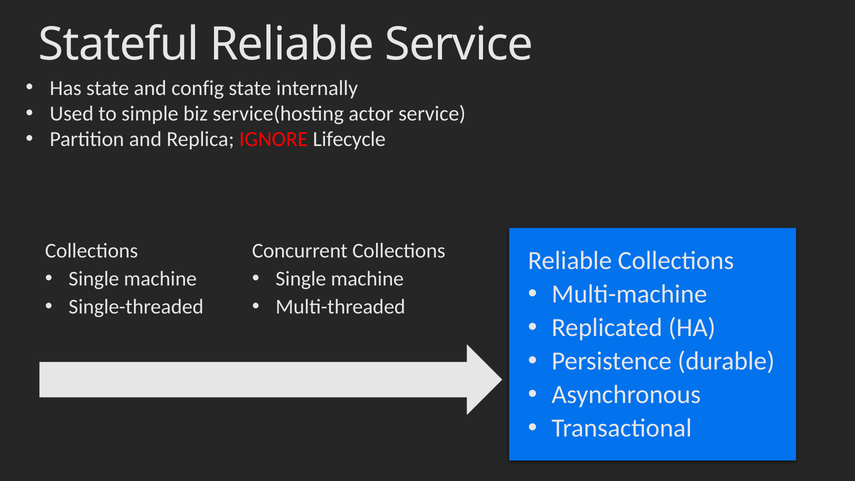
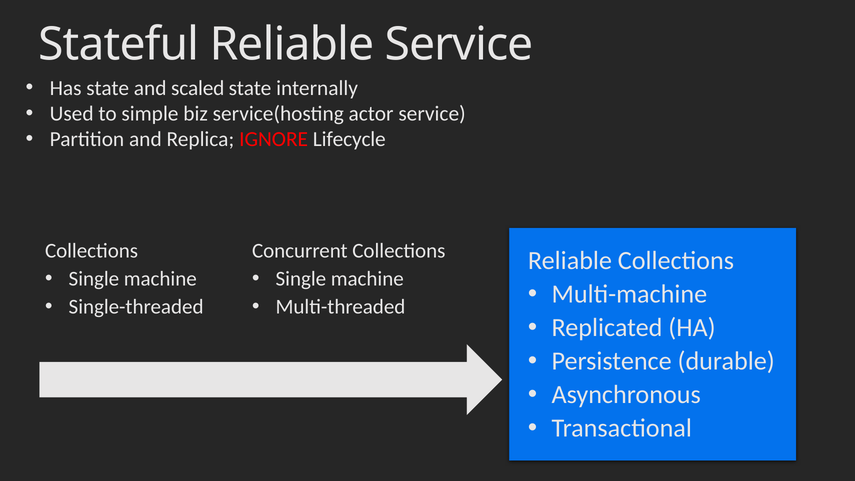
config: config -> scaled
